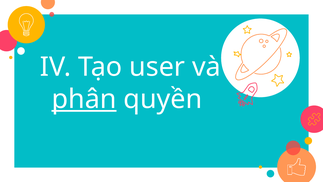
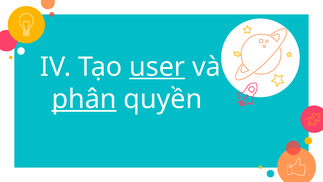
user underline: none -> present
